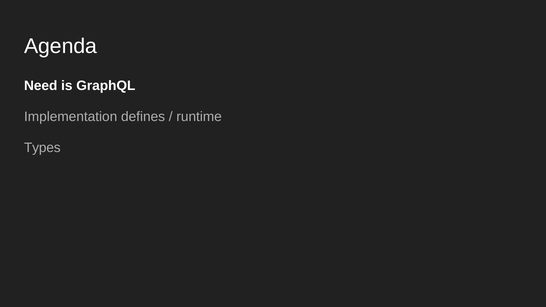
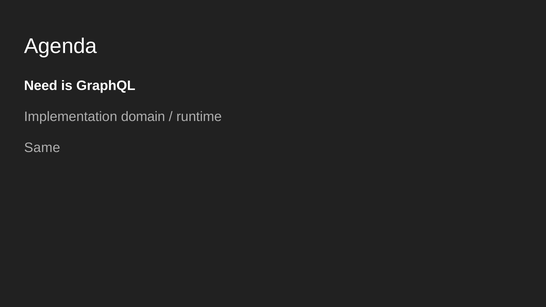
defines: defines -> domain
Types: Types -> Same
